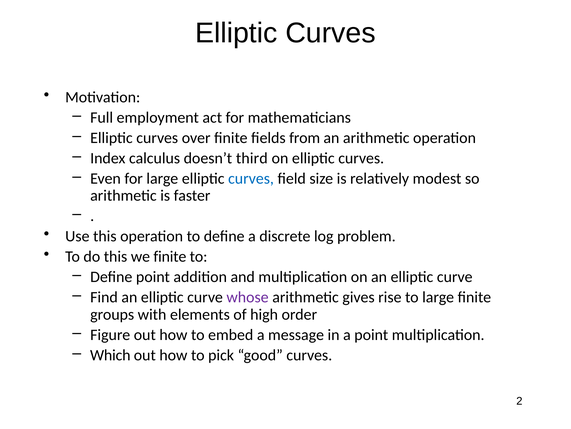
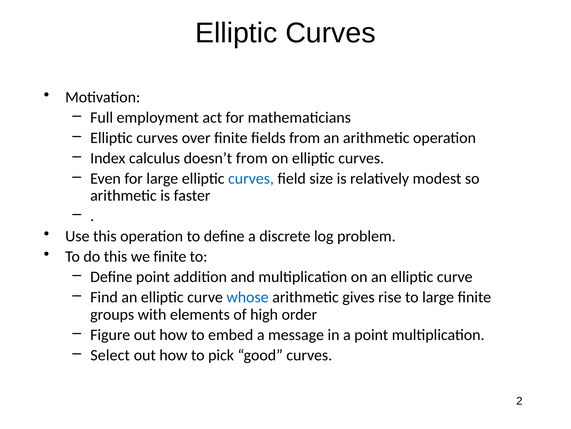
doesn’t third: third -> from
whose colour: purple -> blue
Which: Which -> Select
